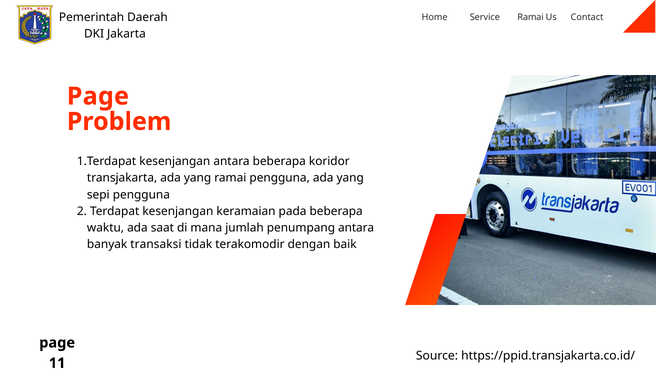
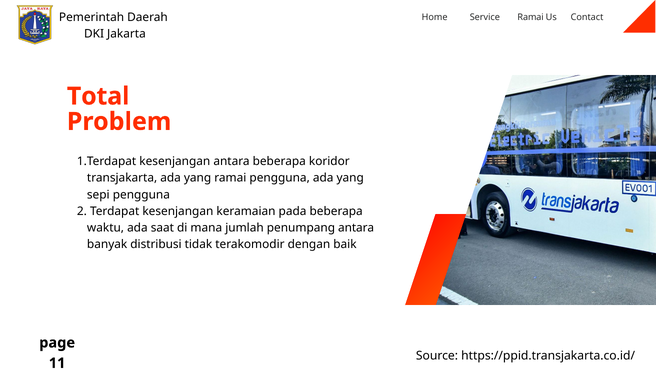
Page at (98, 96): Page -> Total
transaksi: transaksi -> distribusi
